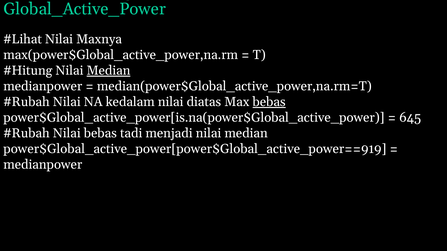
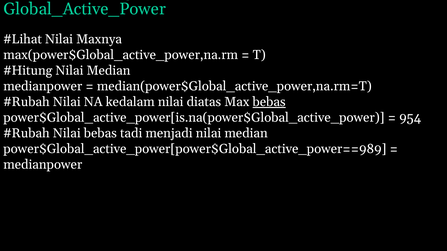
Median at (108, 71) underline: present -> none
645: 645 -> 954
power$Global_active_power[power$Global_active_power==919: power$Global_active_power[power$Global_active_power==919 -> power$Global_active_power[power$Global_active_power==989
